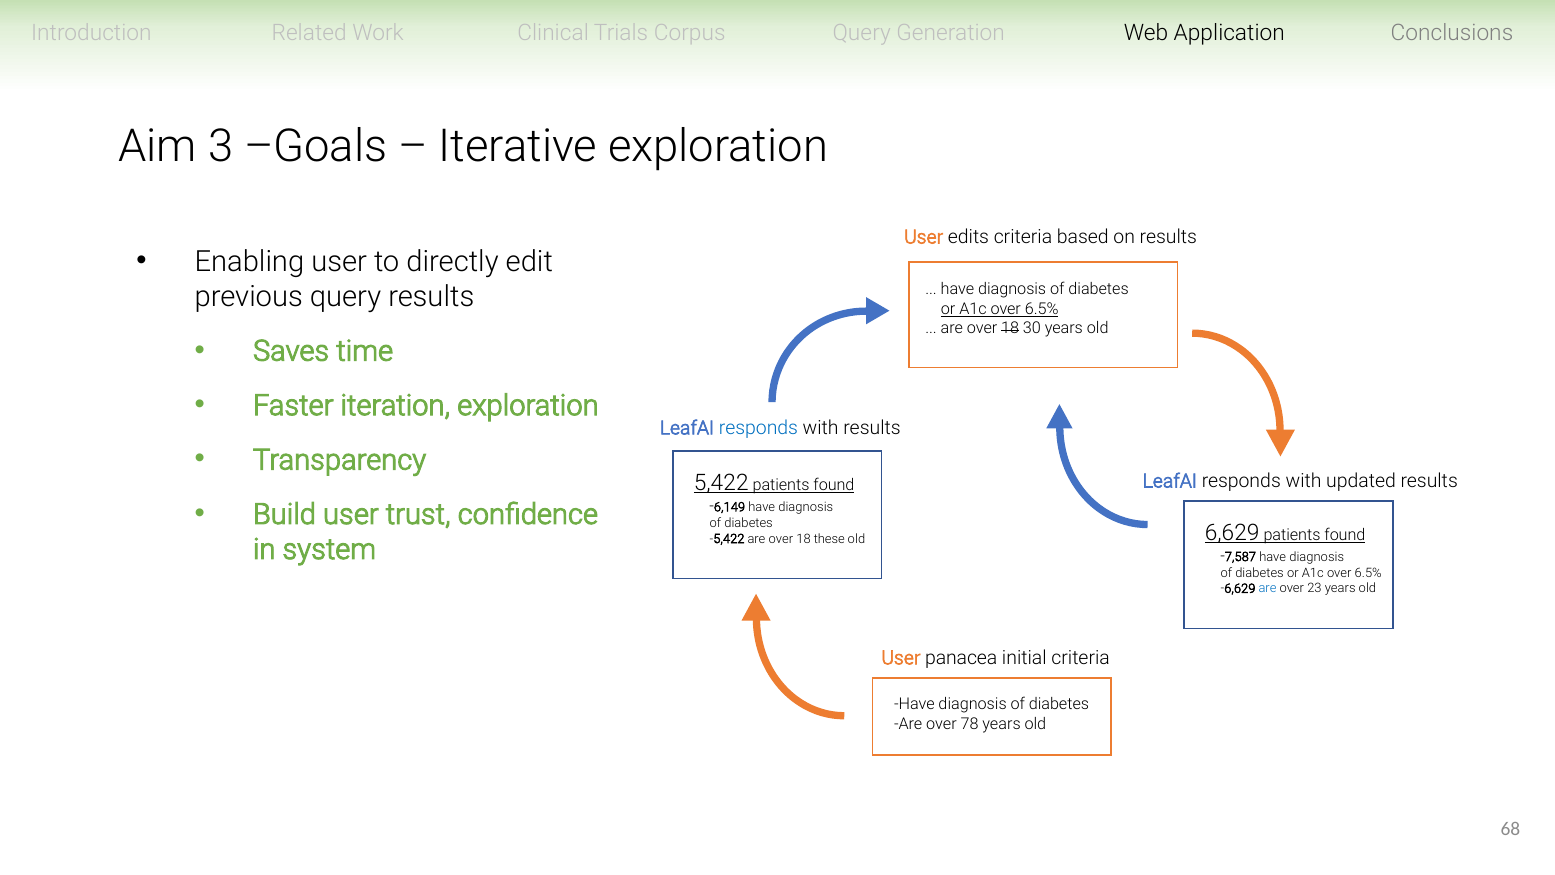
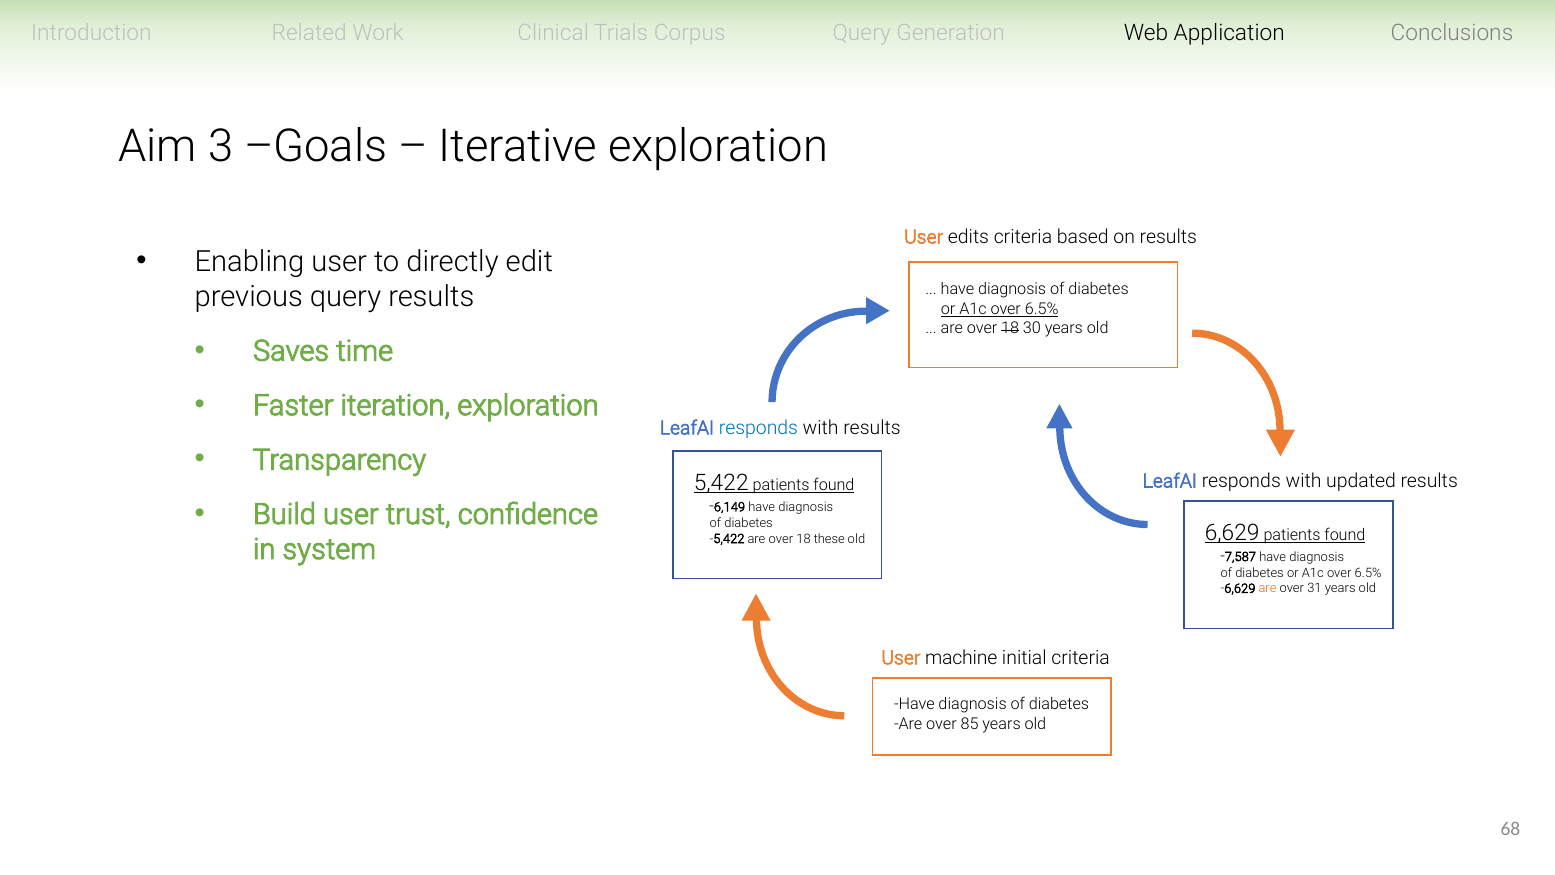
are at (1268, 588) colour: blue -> orange
23: 23 -> 31
panacea: panacea -> machine
78: 78 -> 85
